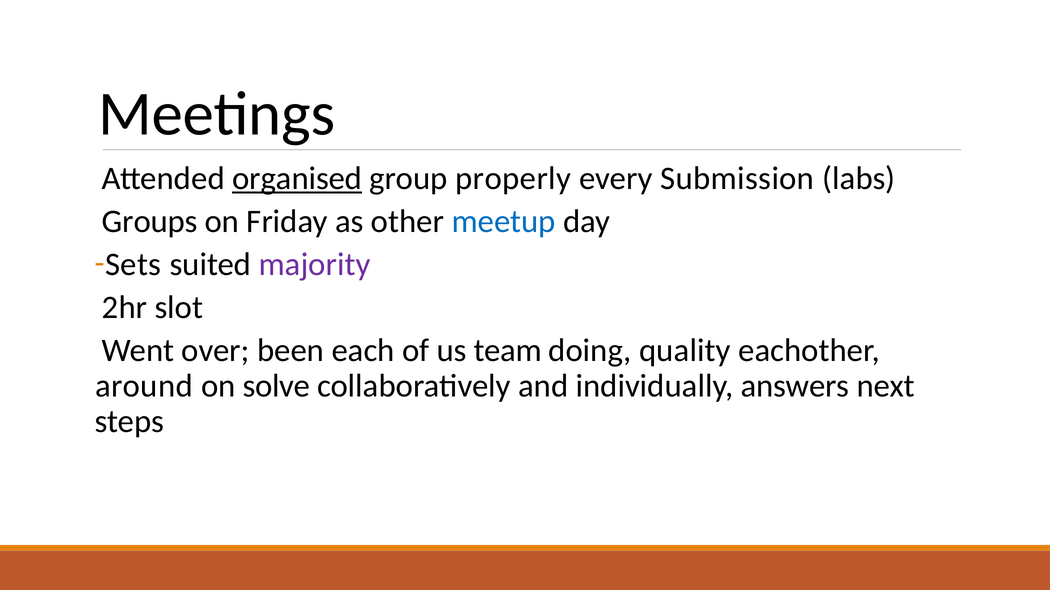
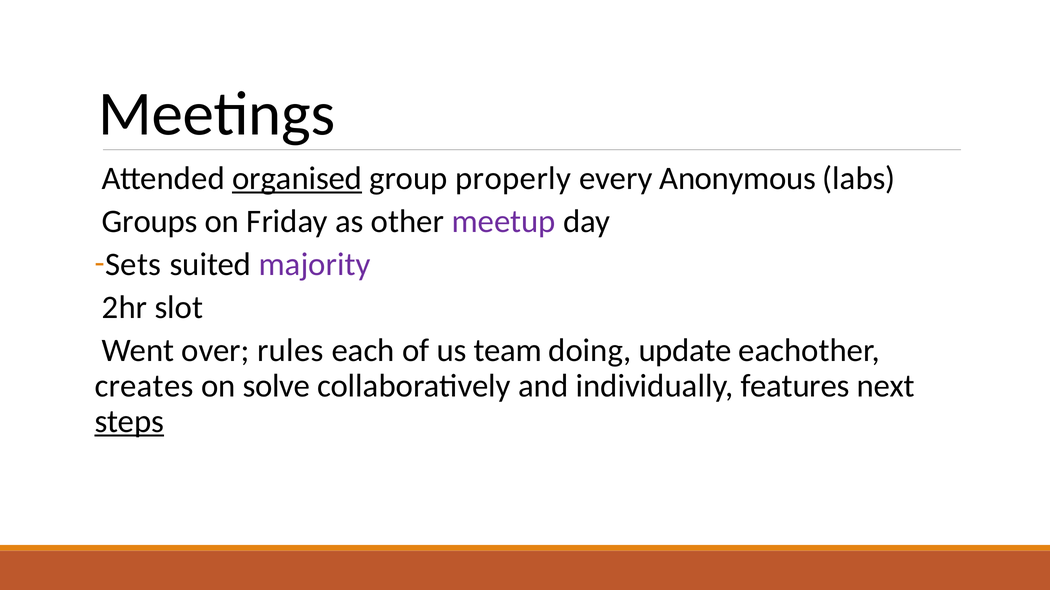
Submission: Submission -> Anonymous
meetup colour: blue -> purple
been: been -> rules
quality: quality -> update
around: around -> creates
answers: answers -> features
steps underline: none -> present
